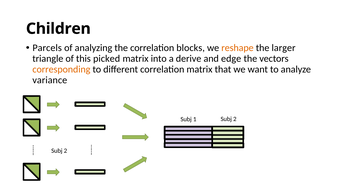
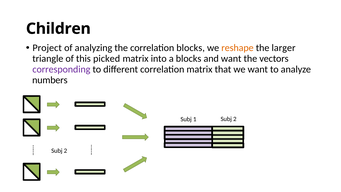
Parcels: Parcels -> Project
a derive: derive -> blocks
and edge: edge -> want
corresponding colour: orange -> purple
variance: variance -> numbers
